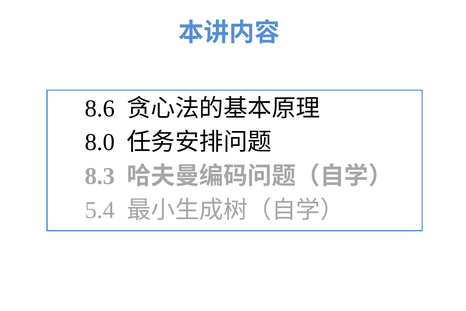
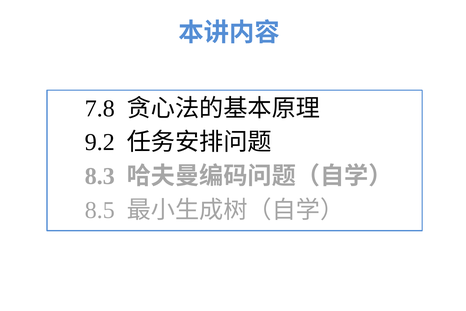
8.6: 8.6 -> 7.8
8.0: 8.0 -> 9.2
5.4: 5.4 -> 8.5
